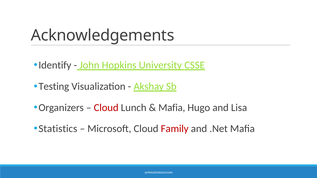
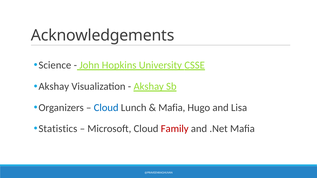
Identify: Identify -> Science
Testing at (54, 87): Testing -> Akshay
Cloud at (106, 108) colour: red -> blue
